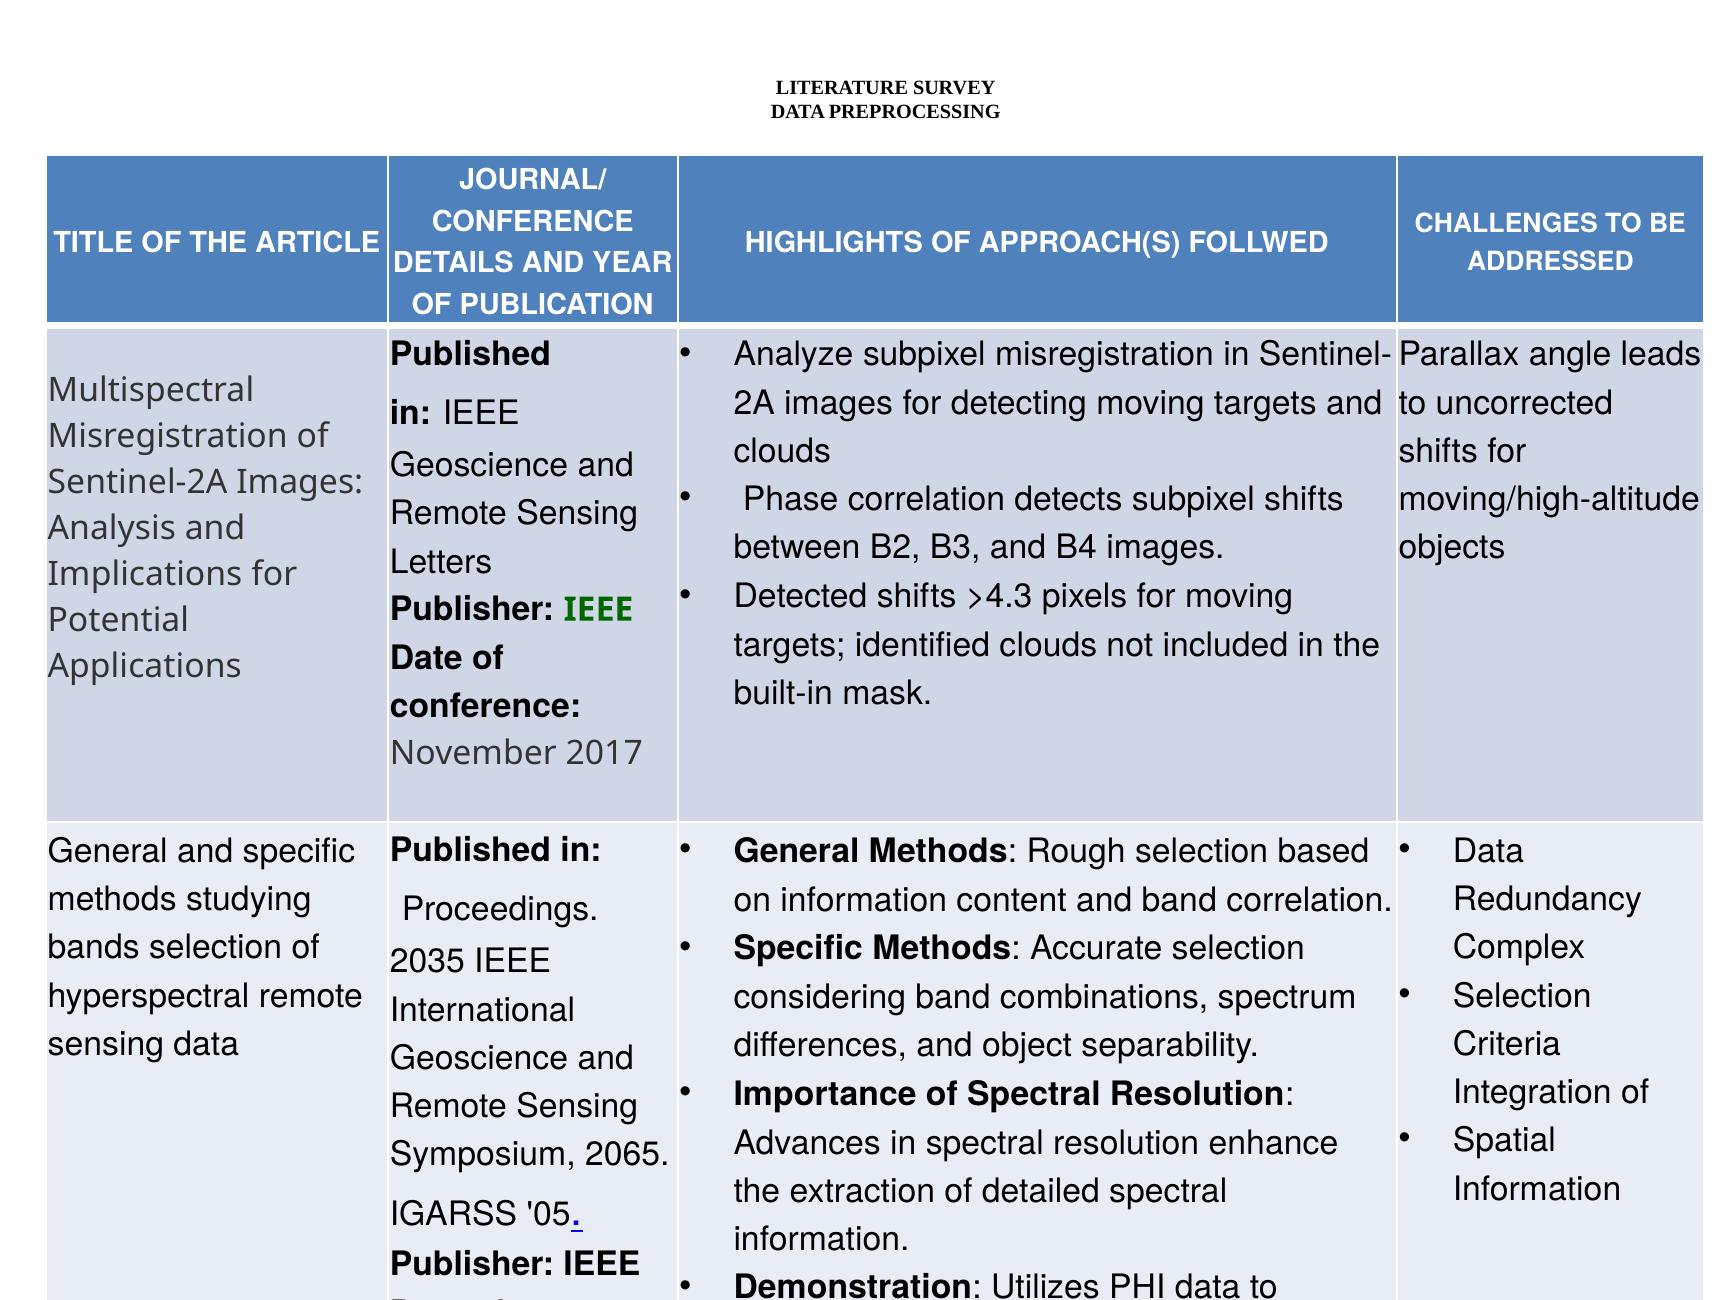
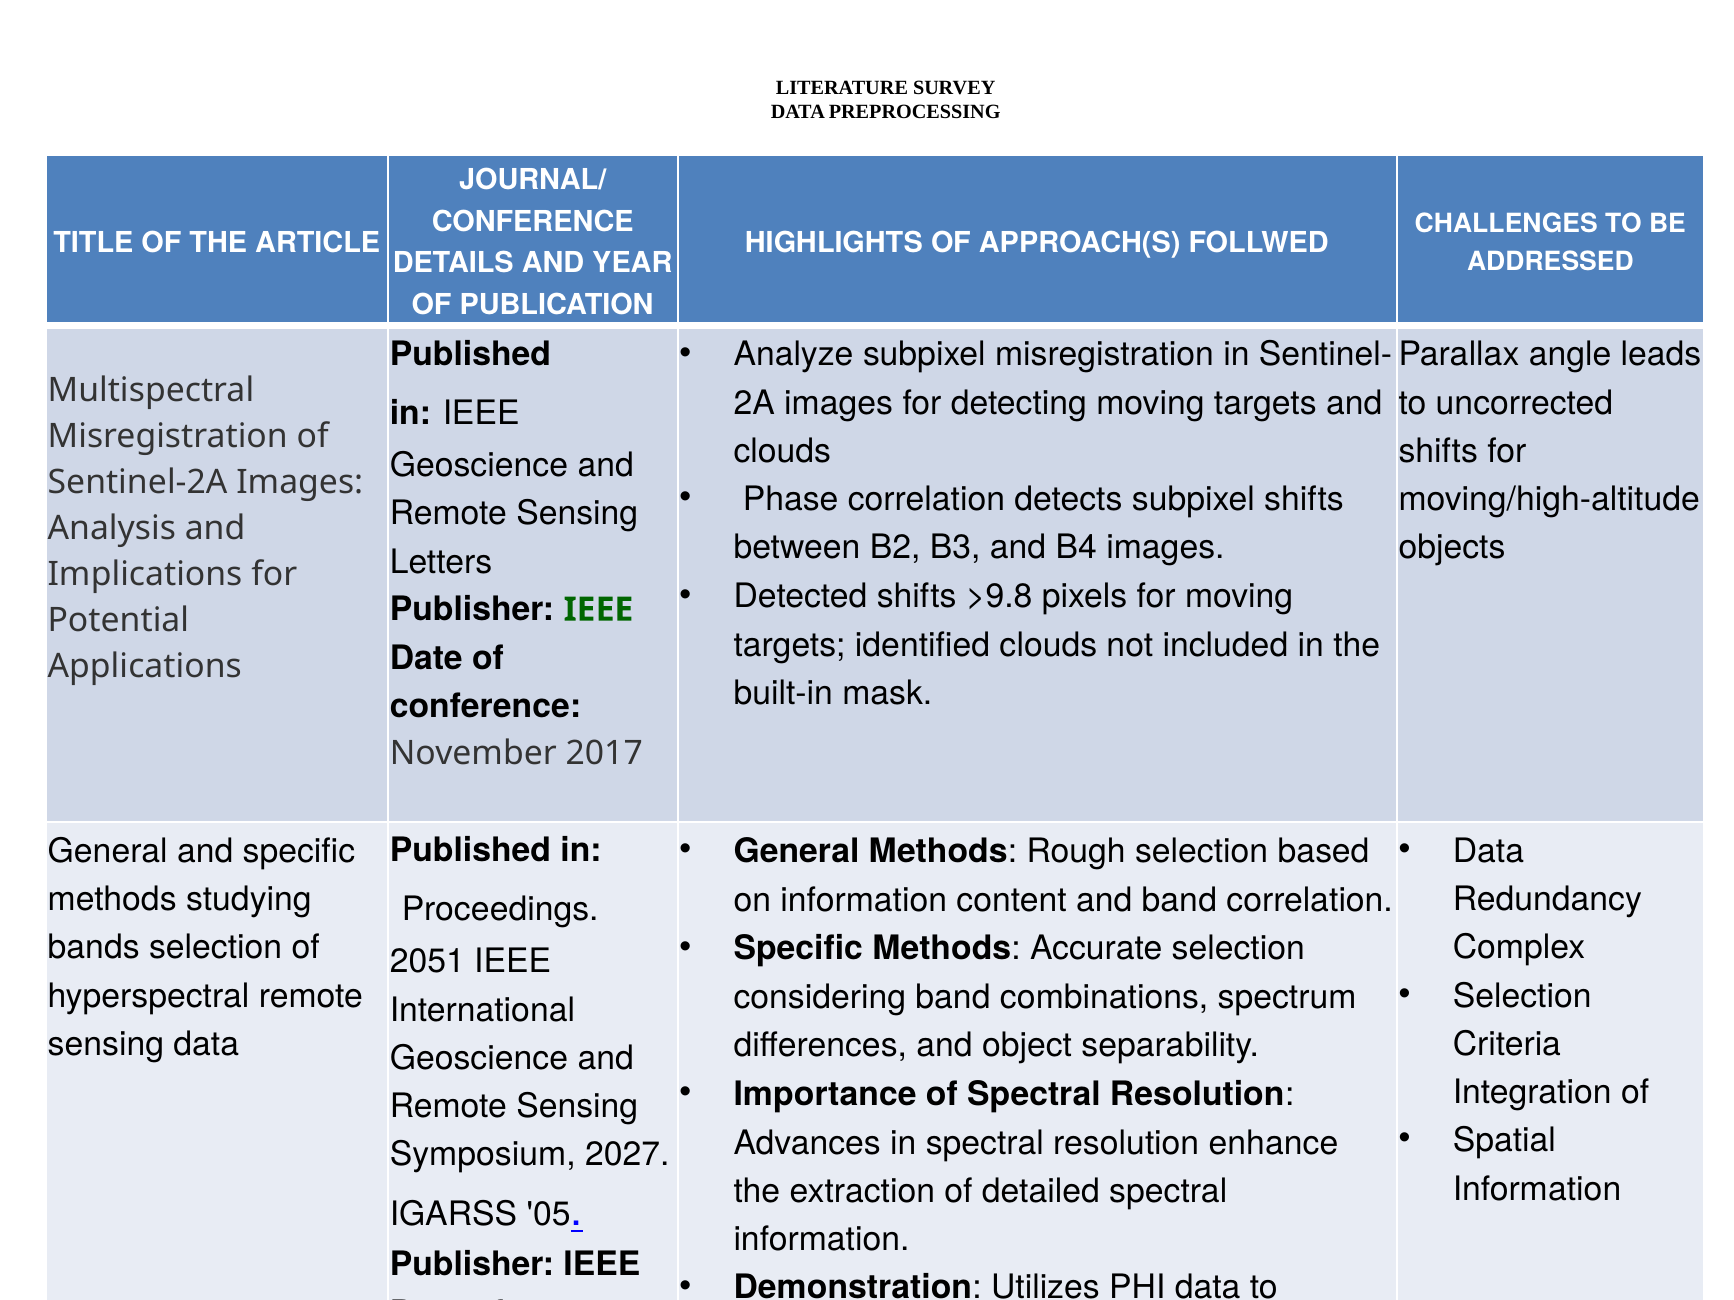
>4.3: >4.3 -> >9.8
2035: 2035 -> 2051
2065: 2065 -> 2027
